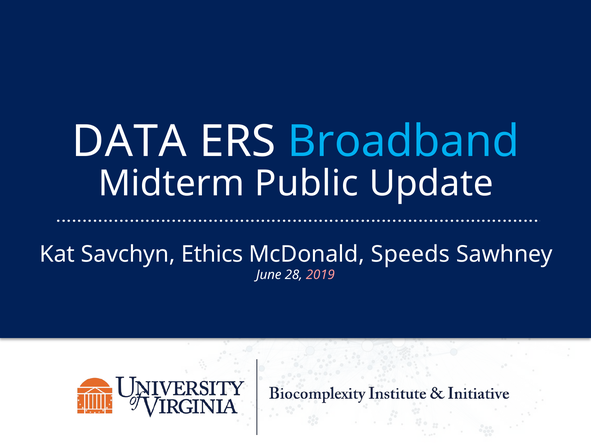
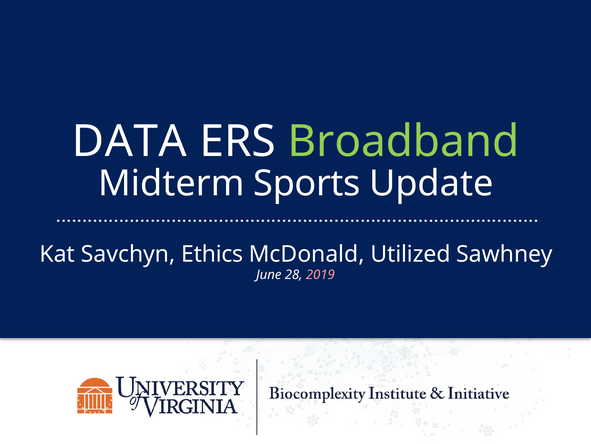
Broadband colour: light blue -> light green
Public: Public -> Sports
Speeds: Speeds -> Utilized
